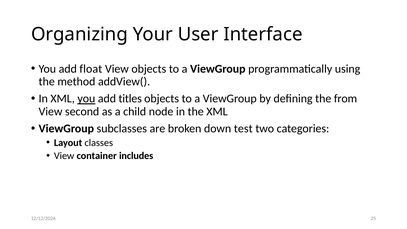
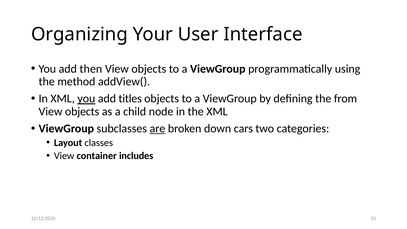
float: float -> then
second at (82, 112): second -> objects
are underline: none -> present
test: test -> cars
